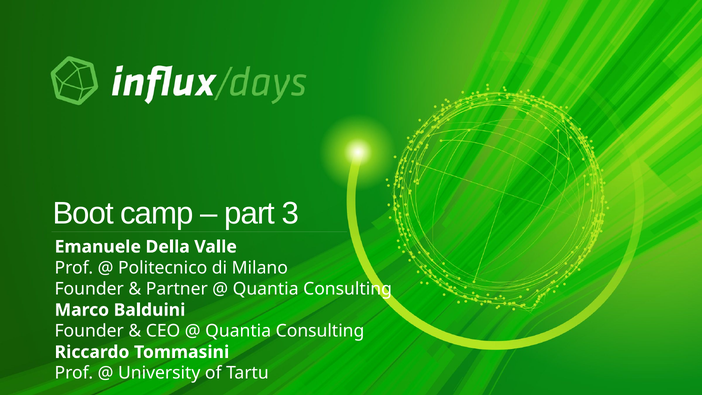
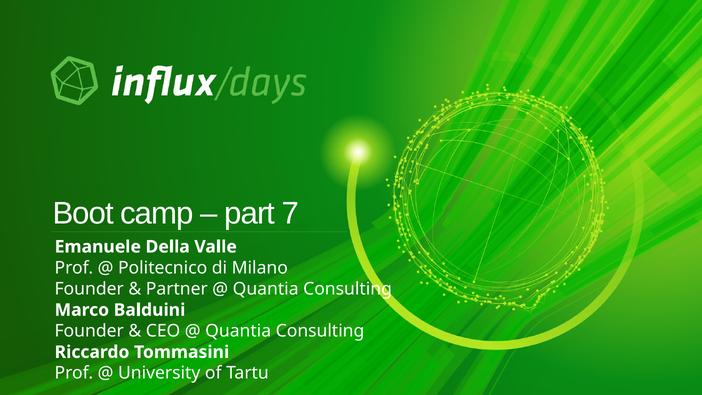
3: 3 -> 7
